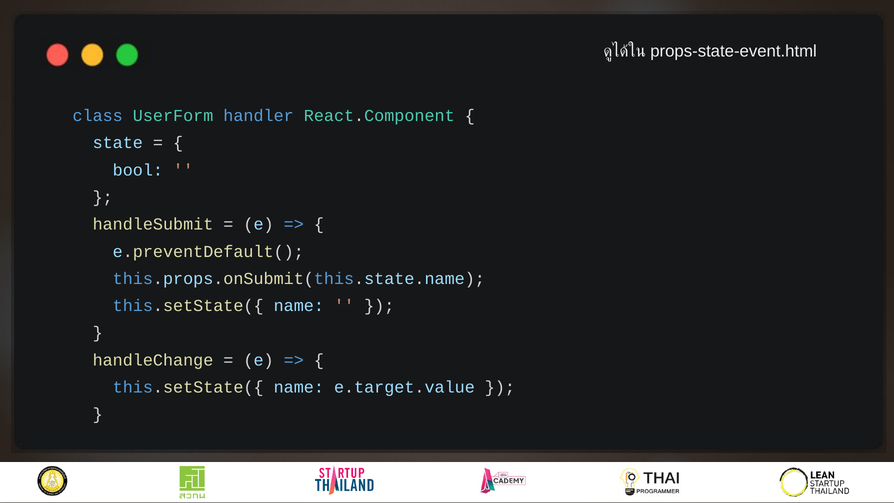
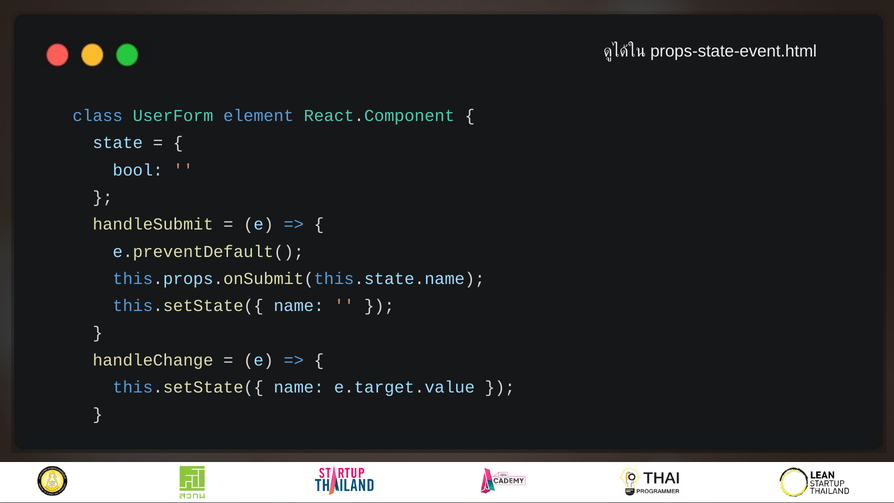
handler: handler -> element
